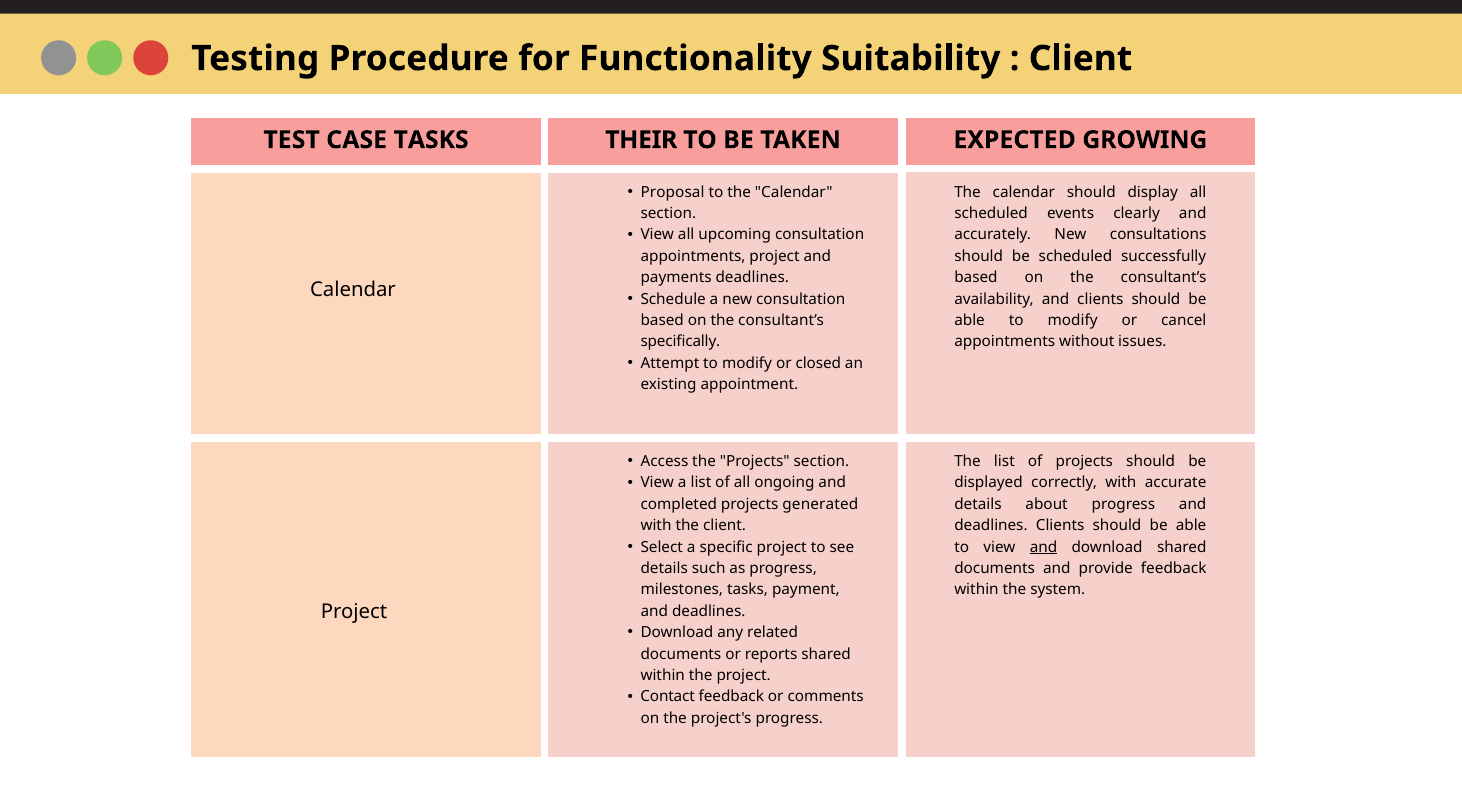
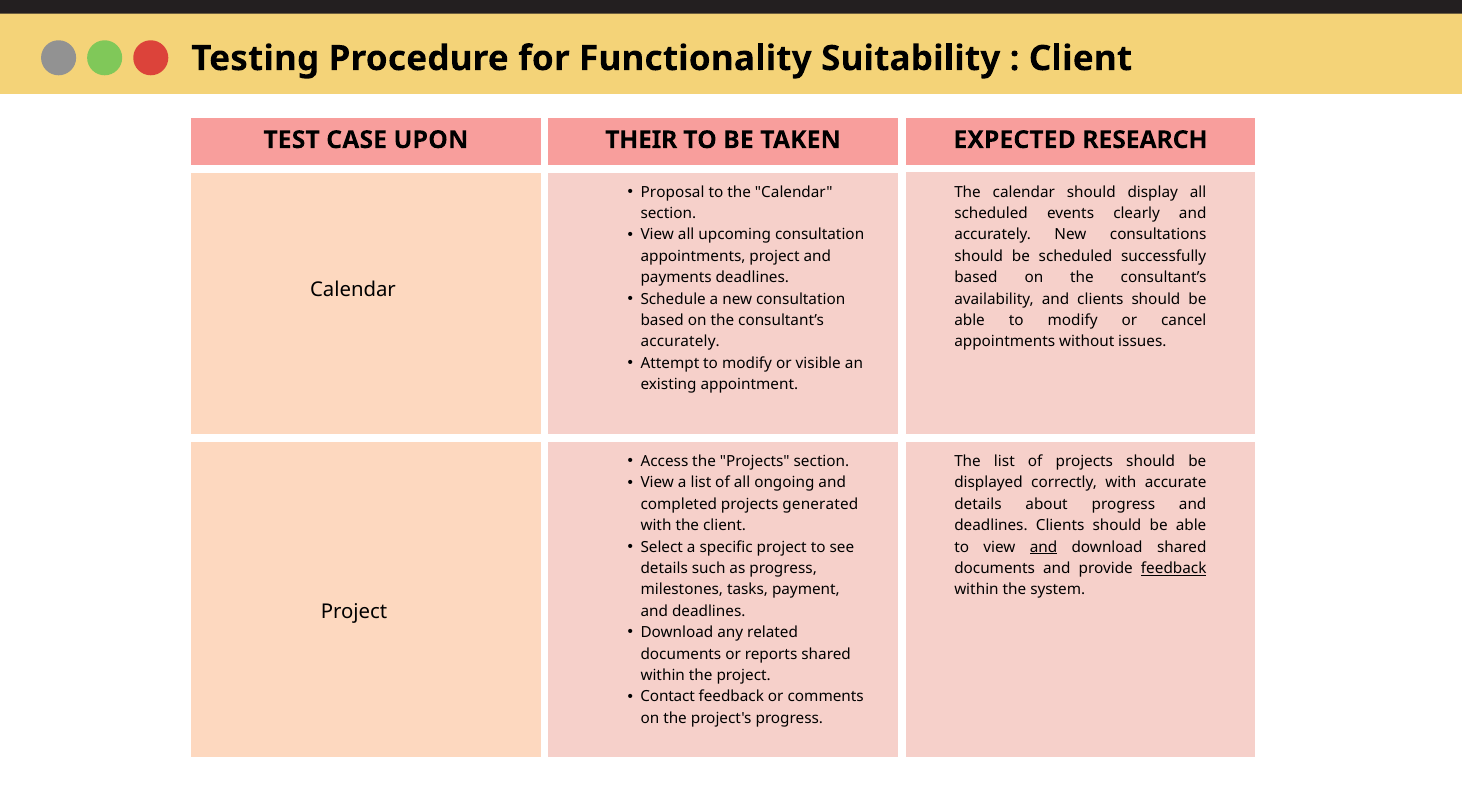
CASE TASKS: TASKS -> UPON
GROWING: GROWING -> RESEARCH
specifically at (680, 342): specifically -> accurately
closed: closed -> visible
feedback at (1174, 569) underline: none -> present
